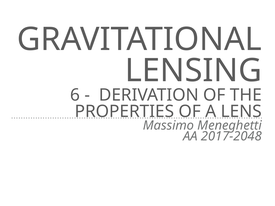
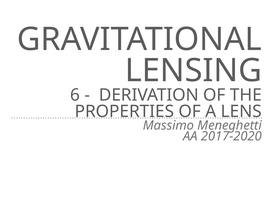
2017-2048: 2017-2048 -> 2017-2020
